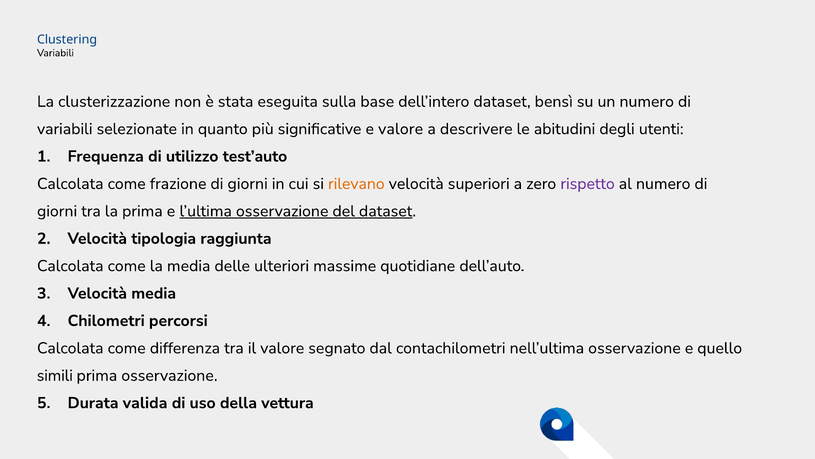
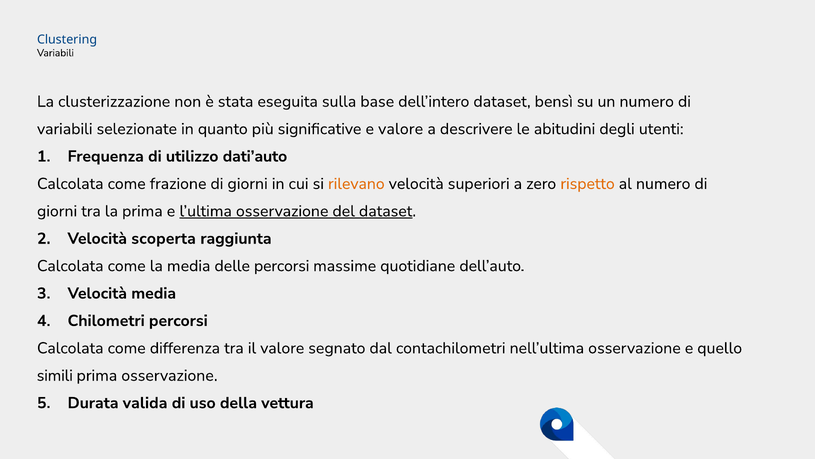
test’auto: test’auto -> dati’auto
rispetto colour: purple -> orange
tipologia: tipologia -> scoperta
delle ulteriori: ulteriori -> percorsi
